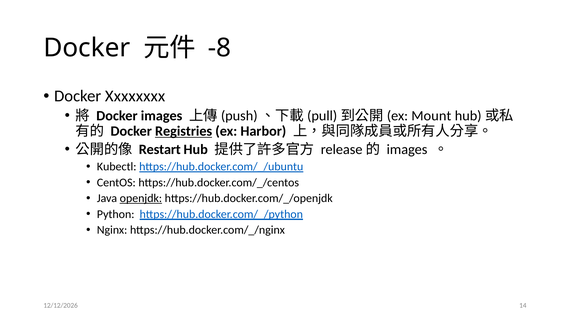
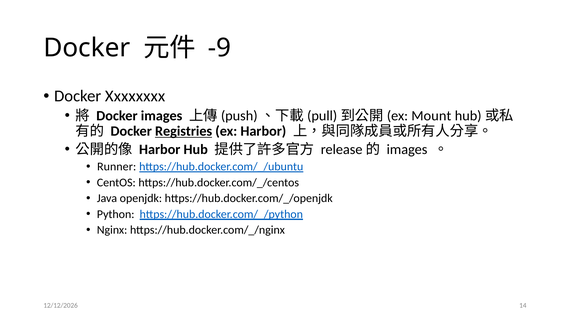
-8: -8 -> -9
Restart at (160, 150): Restart -> Harbor
Kubectl: Kubectl -> Runner
openjdk underline: present -> none
